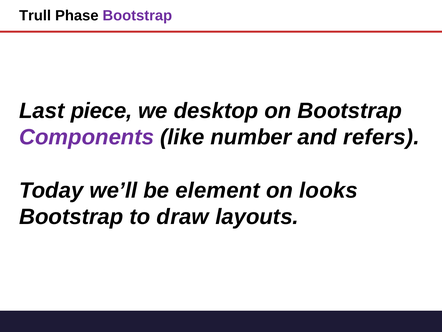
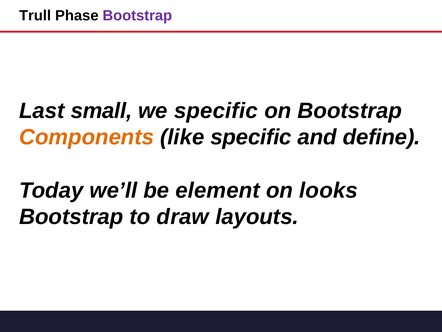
piece: piece -> small
we desktop: desktop -> specific
Components colour: purple -> orange
like number: number -> specific
refers: refers -> define
